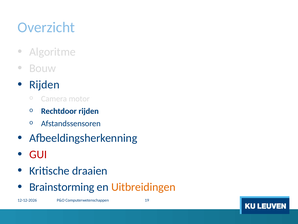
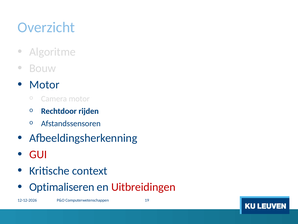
Rijden at (44, 84): Rijden -> Motor
draaien: draaien -> context
Brainstorming: Brainstorming -> Optimaliseren
Uitbreidingen colour: orange -> red
